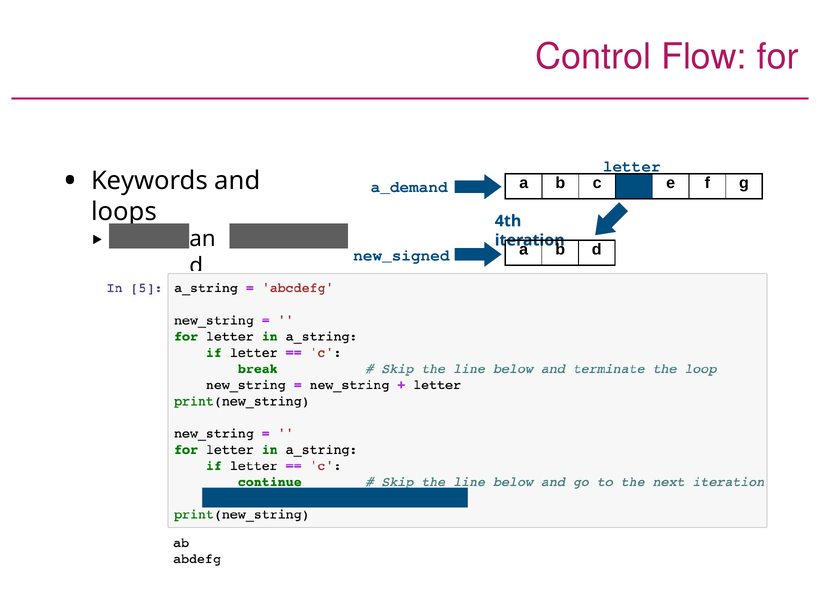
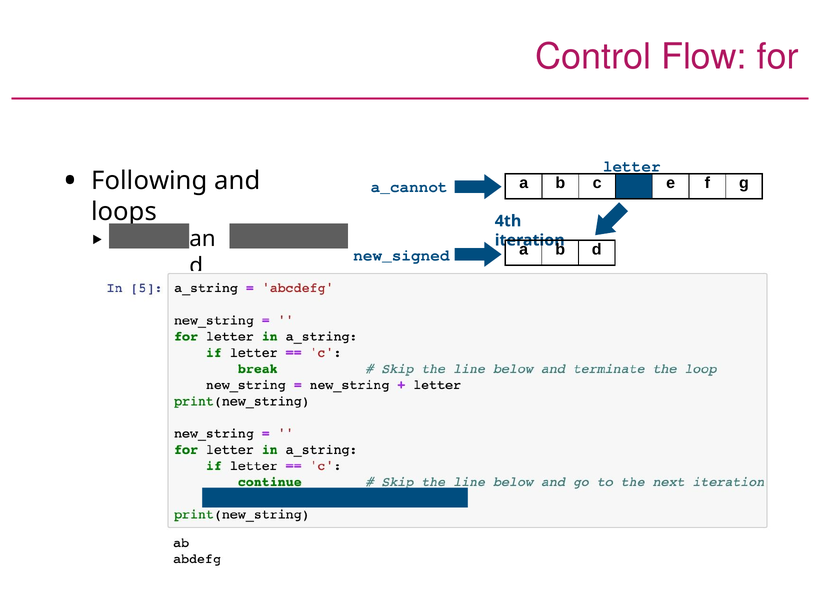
Keywords: Keywords -> Following
a_demand: a_demand -> a_cannot
